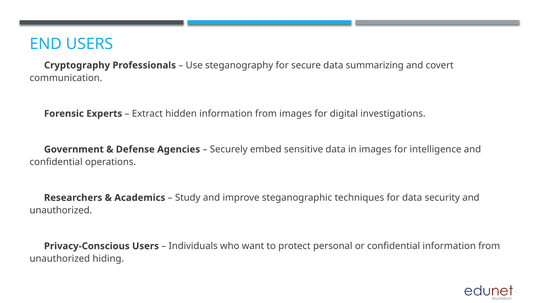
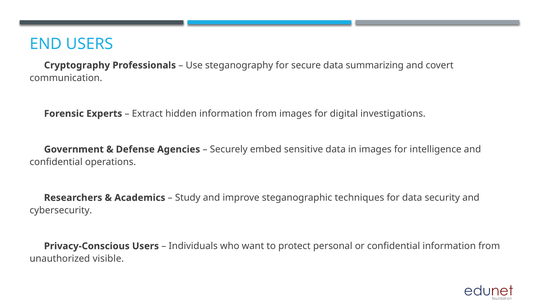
unauthorized at (61, 210): unauthorized -> cybersecurity
hiding: hiding -> visible
